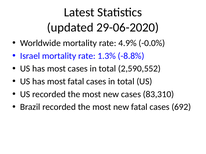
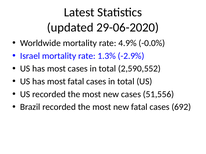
-8.8%: -8.8% -> -2.9%
83,310: 83,310 -> 51,556
